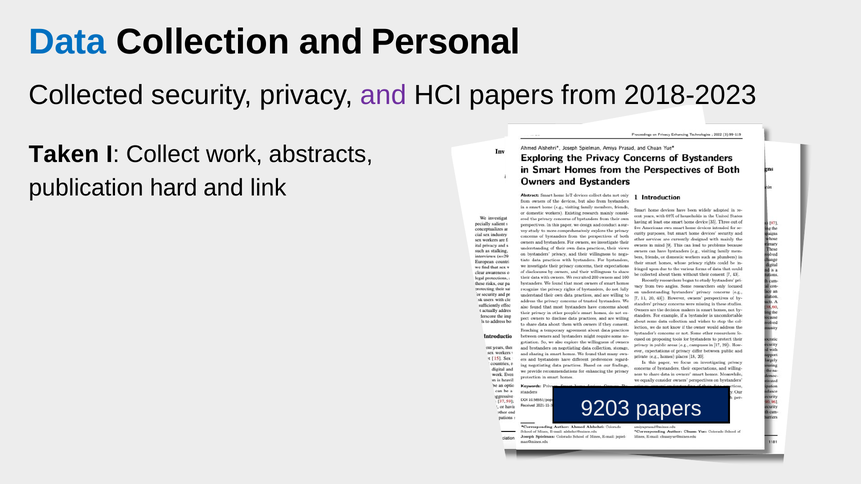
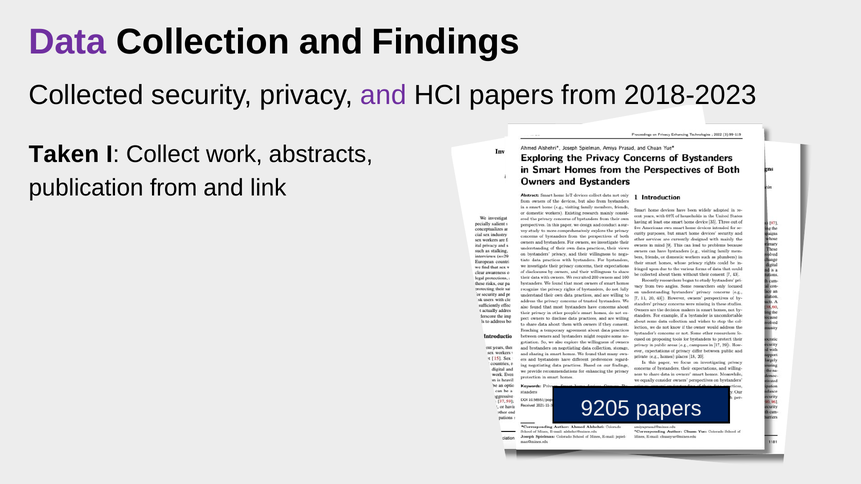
Data colour: blue -> purple
Personal: Personal -> Findings
publication hard: hard -> from
9203: 9203 -> 9205
